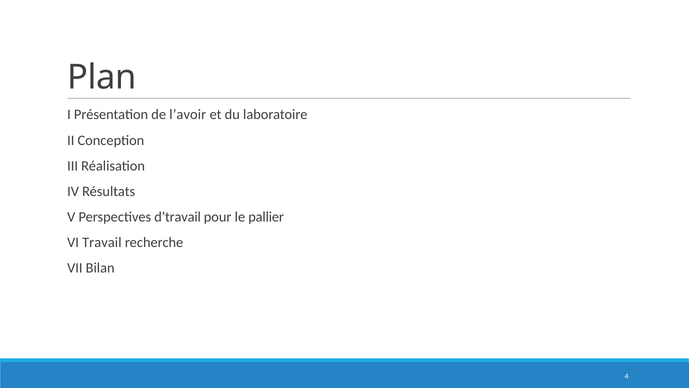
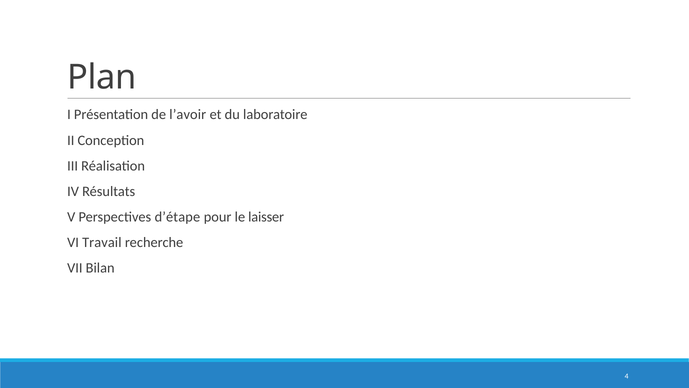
d’travail: d’travail -> d’étape
pallier: pallier -> laisser
